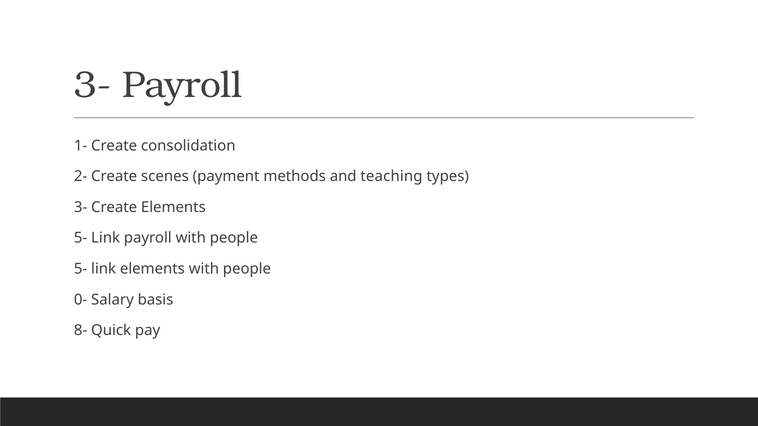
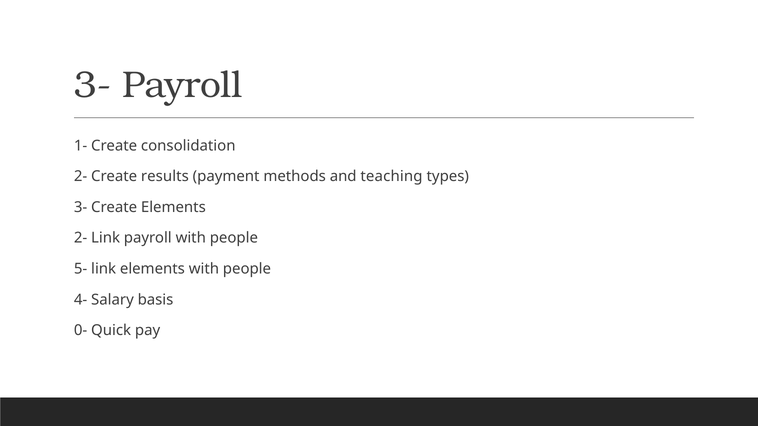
scenes: scenes -> results
5- at (81, 238): 5- -> 2-
0-: 0- -> 4-
8-: 8- -> 0-
